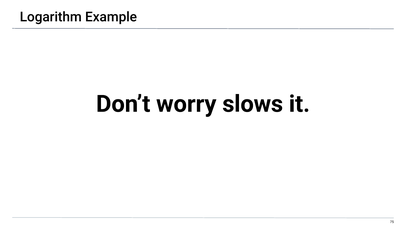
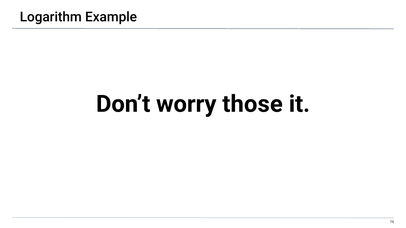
slows: slows -> those
